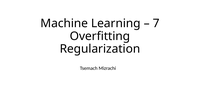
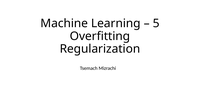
7: 7 -> 5
